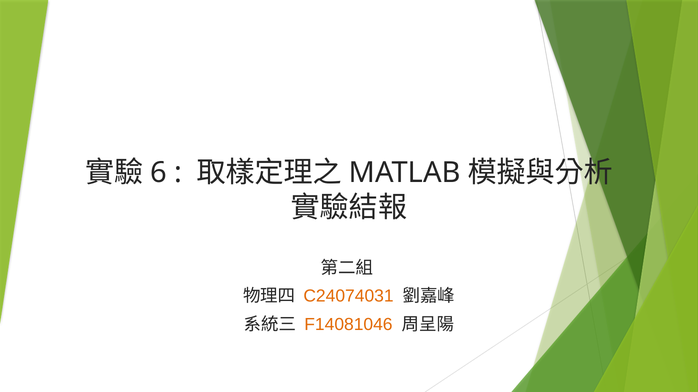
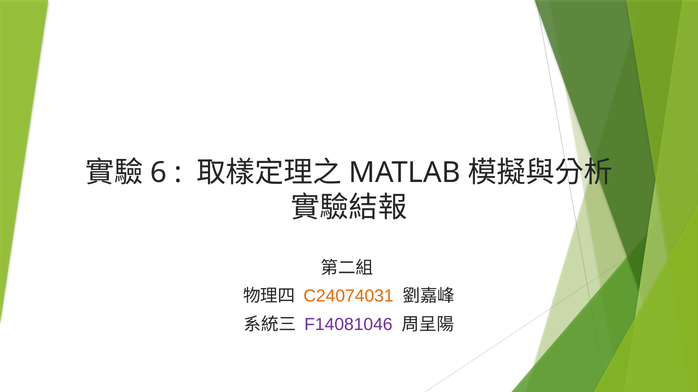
F14081046 colour: orange -> purple
